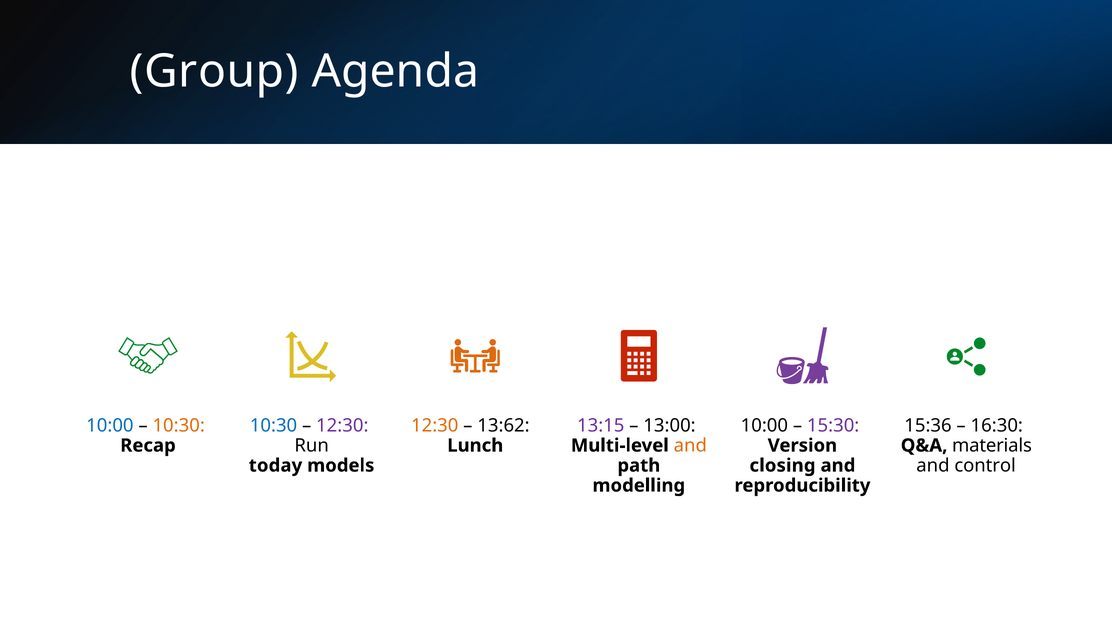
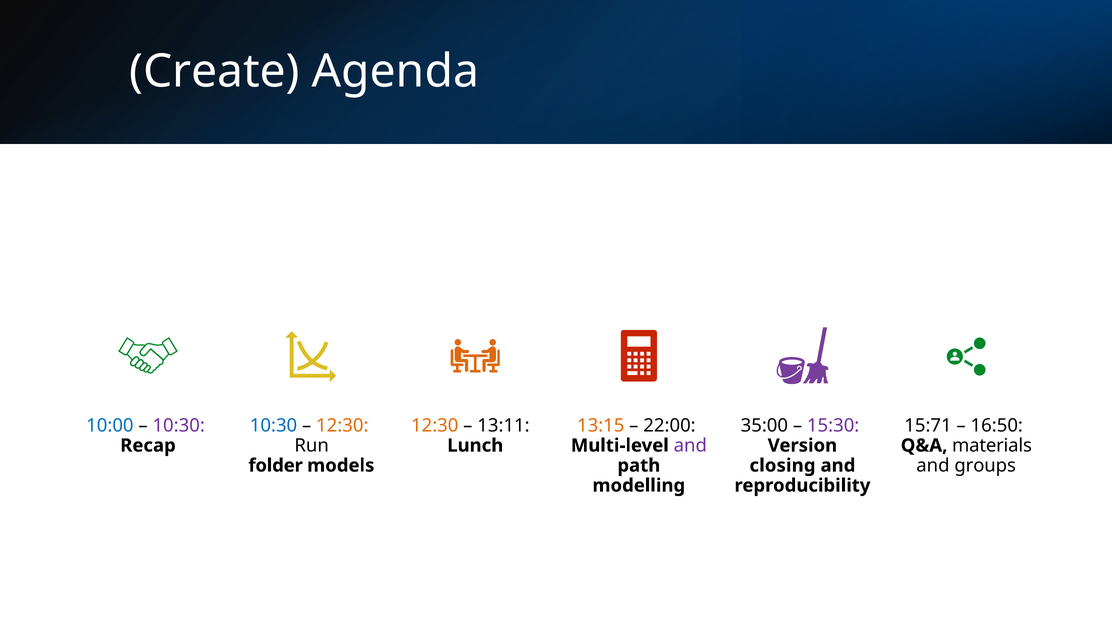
Group: Group -> Create
10:30 at (179, 426) colour: orange -> purple
12:30 at (342, 426) colour: purple -> orange
13:62: 13:62 -> 13:11
13:15 colour: purple -> orange
13:00: 13:00 -> 22:00
10:00 at (764, 426): 10:00 -> 35:00
15:36: 15:36 -> 15:71
16:30: 16:30 -> 16:50
and at (690, 446) colour: orange -> purple
control: control -> groups
today: today -> folder
